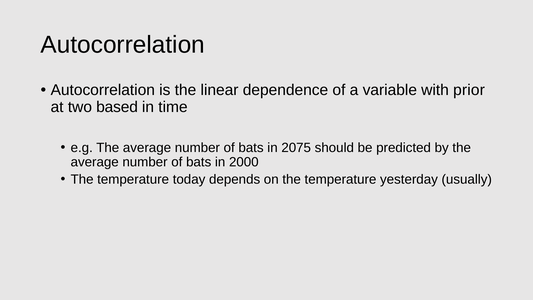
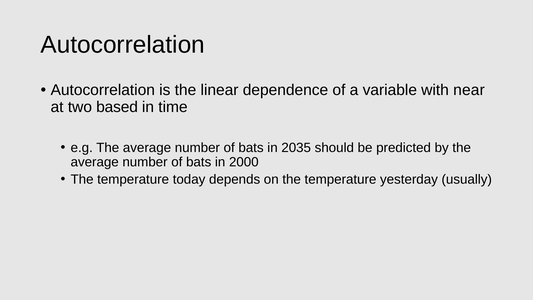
prior: prior -> near
2075: 2075 -> 2035
